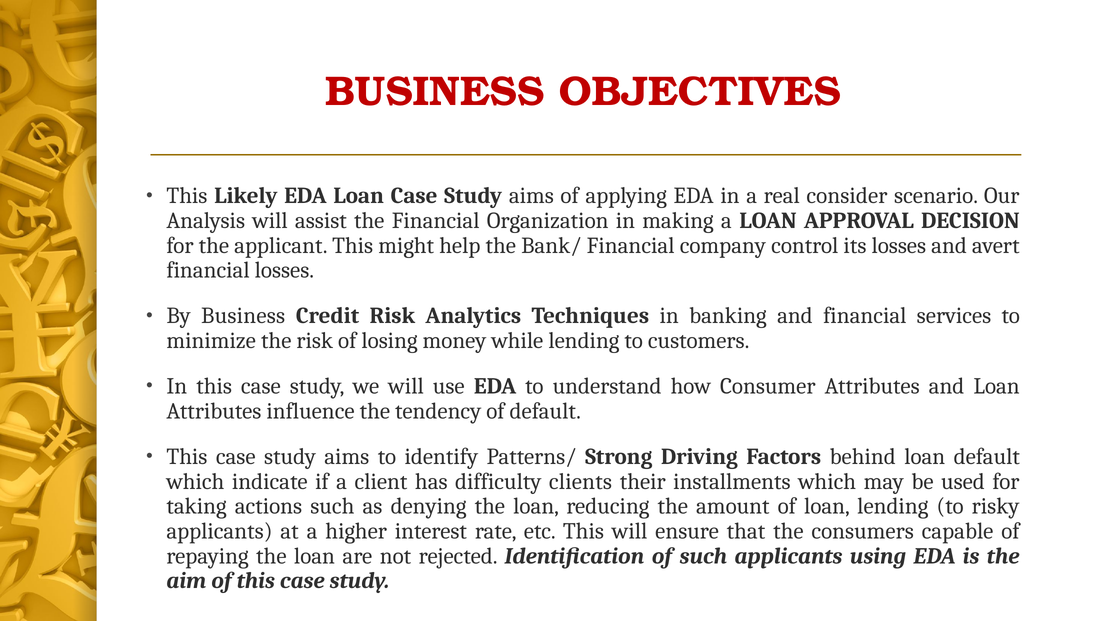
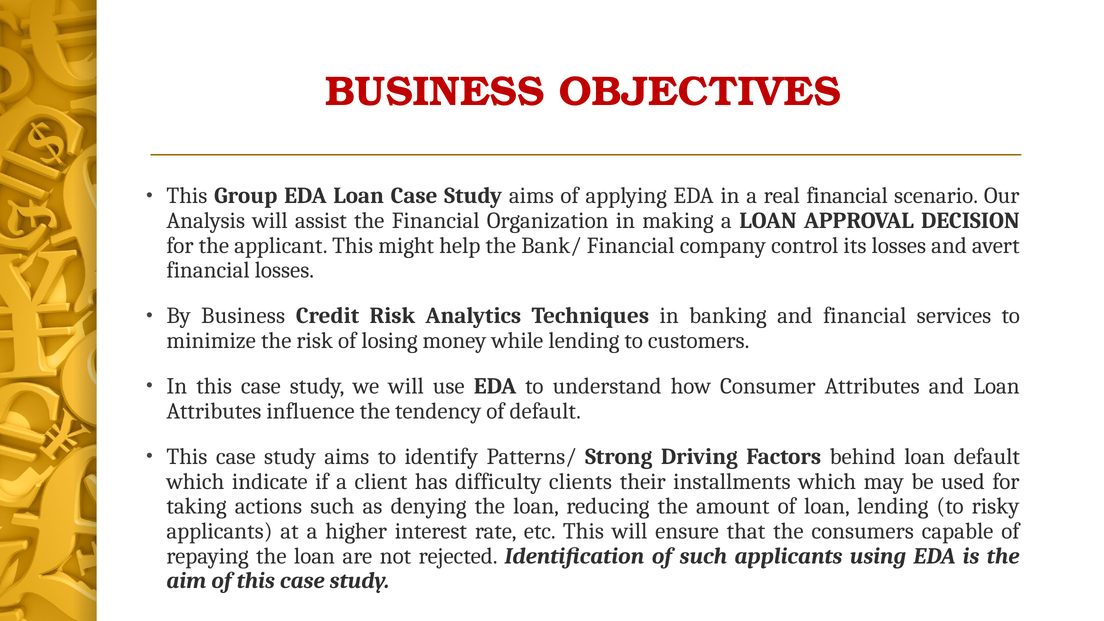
Likely: Likely -> Group
real consider: consider -> financial
